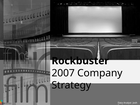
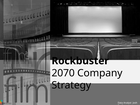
2007: 2007 -> 2070
